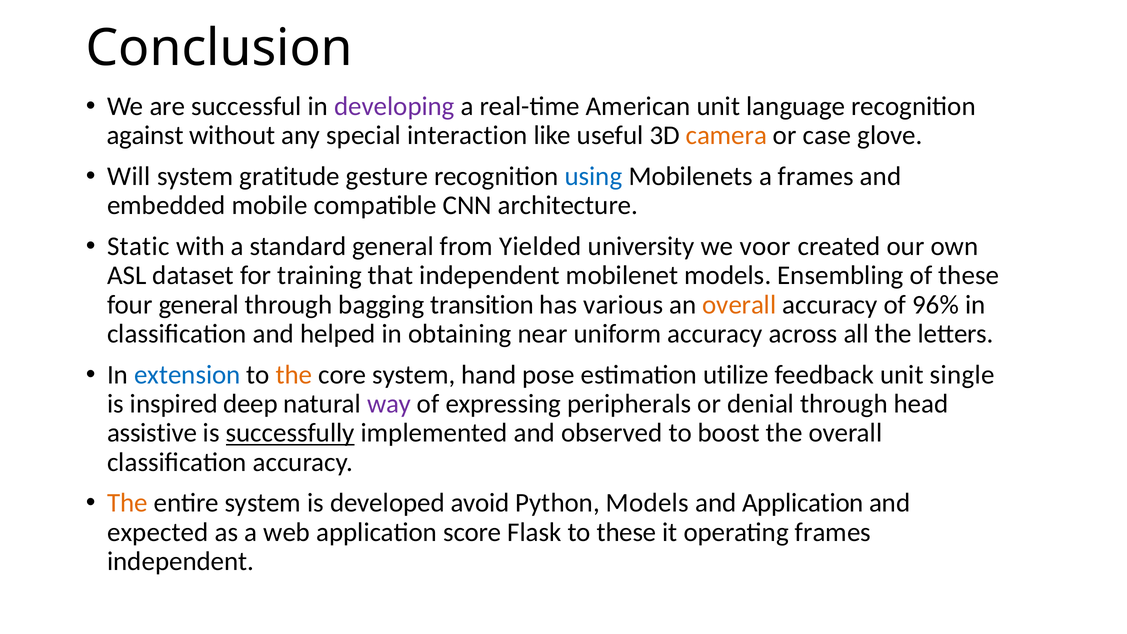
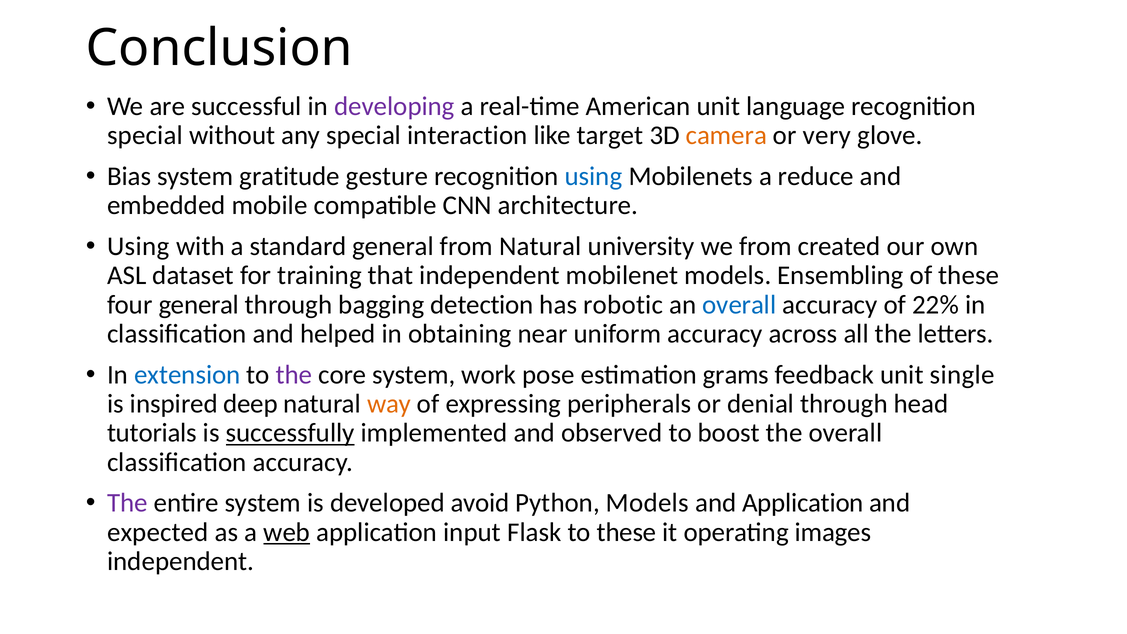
against at (145, 135): against -> special
useful: useful -> target
case: case -> very
Will: Will -> Bias
a frames: frames -> reduce
Static at (138, 246): Static -> Using
from Yielded: Yielded -> Natural
we voor: voor -> from
transition: transition -> detection
various: various -> robotic
overall at (739, 305) colour: orange -> blue
96%: 96% -> 22%
the at (294, 375) colour: orange -> purple
hand: hand -> work
utilize: utilize -> grams
way colour: purple -> orange
assistive: assistive -> tutorials
The at (127, 503) colour: orange -> purple
web underline: none -> present
score: score -> input
operating frames: frames -> images
